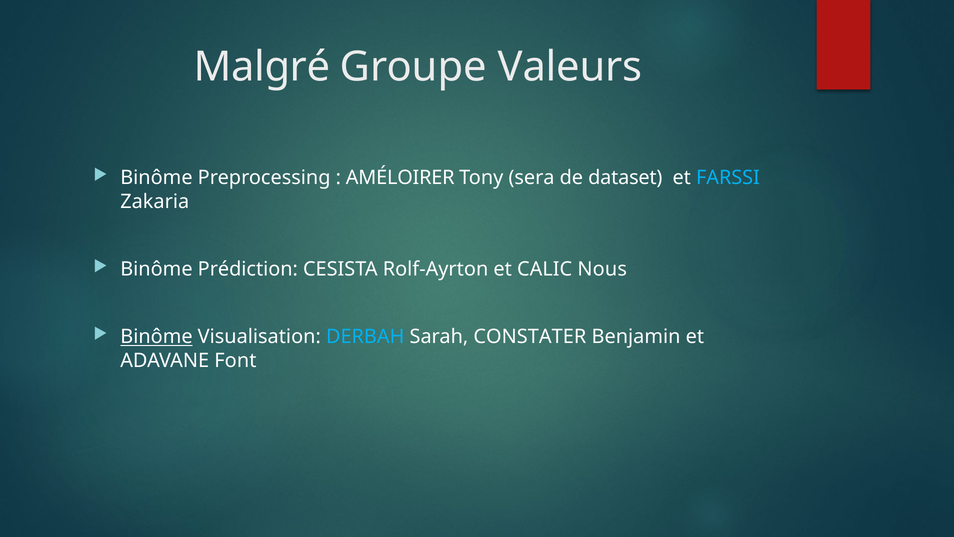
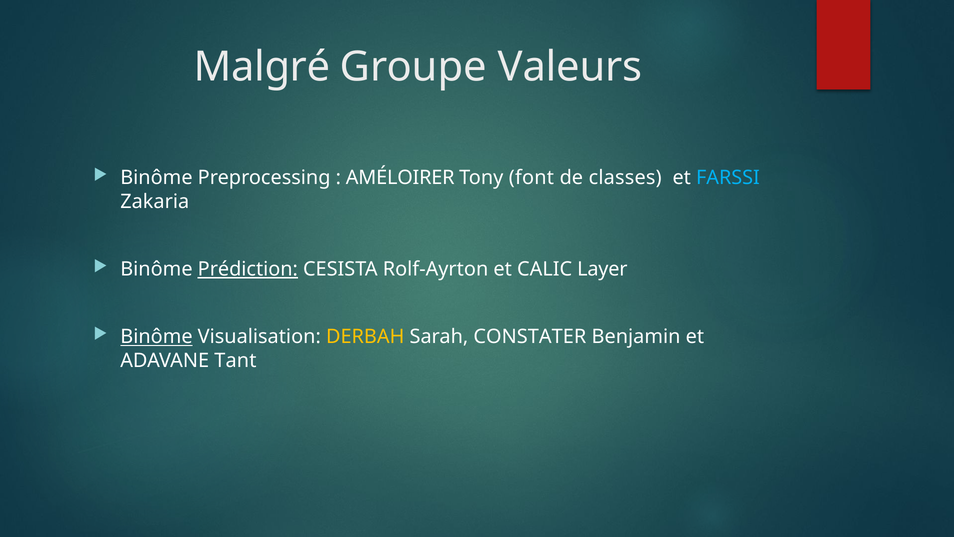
sera: sera -> font
dataset: dataset -> classes
Prédiction underline: none -> present
Nous: Nous -> Layer
DERBAH colour: light blue -> yellow
Font: Font -> Tant
